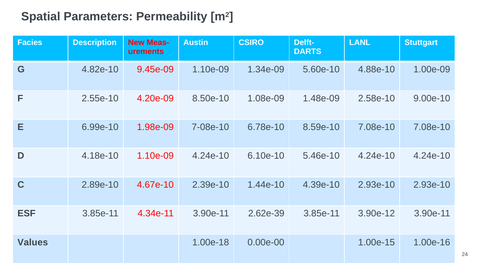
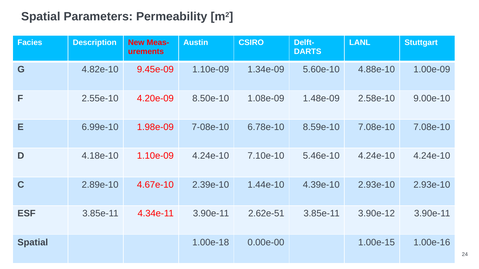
6.10e-10: 6.10e-10 -> 7.10e-10
2.62e-39: 2.62e-39 -> 2.62e-51
Values at (33, 243): Values -> Spatial
